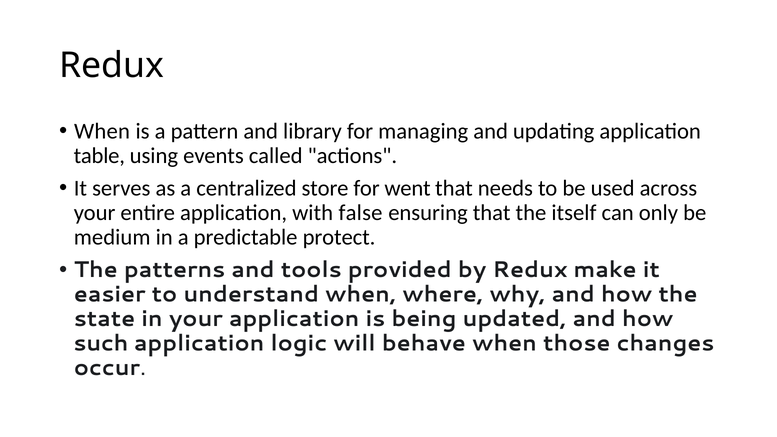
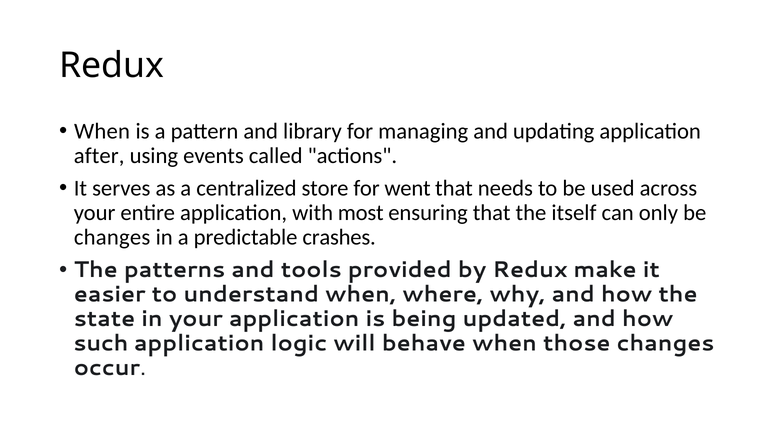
table: table -> after
false: false -> most
medium at (112, 237): medium -> changes
protect: protect -> crashes
